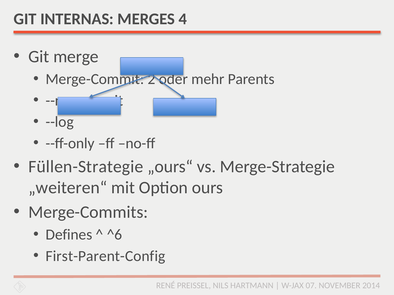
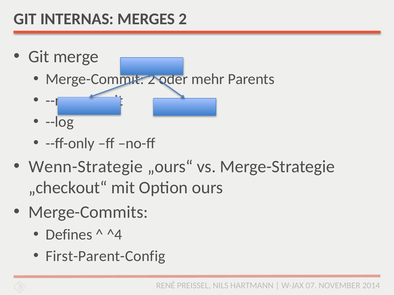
MERGES 4: 4 -> 2
Füllen-Strategie: Füllen-Strategie -> Wenn-Strategie
„weiteren“: „weiteren“ -> „checkout“
^6: ^6 -> ^4
